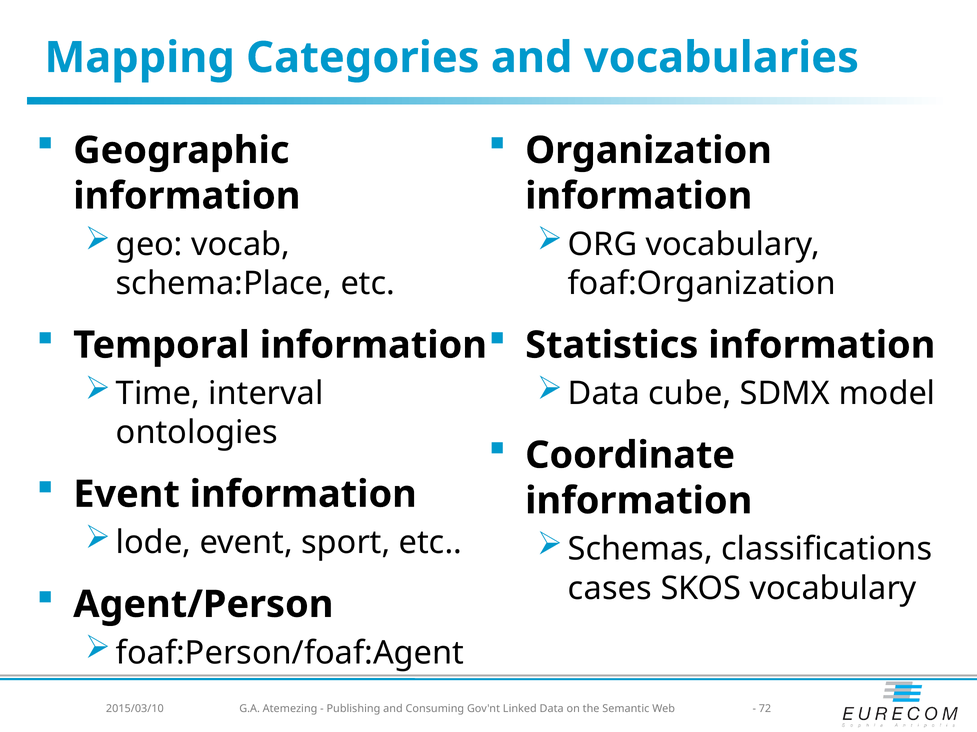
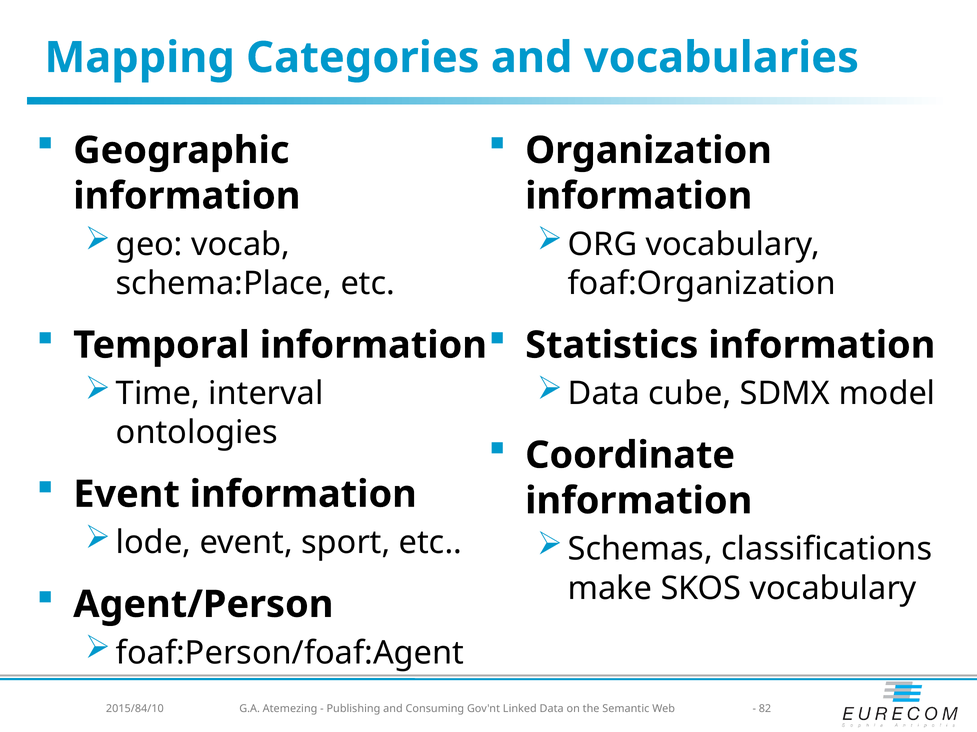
cases: cases -> make
2015/03/10: 2015/03/10 -> 2015/84/10
72: 72 -> 82
